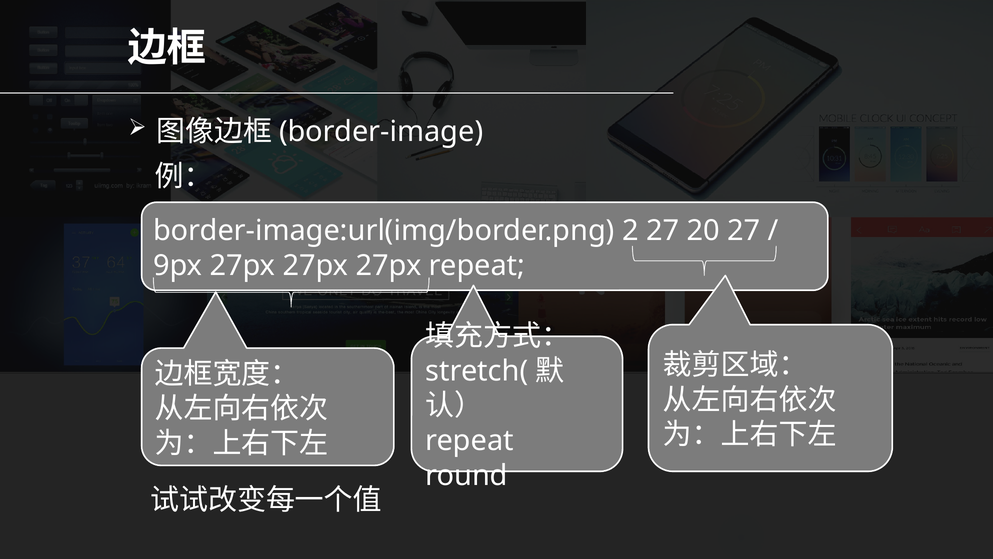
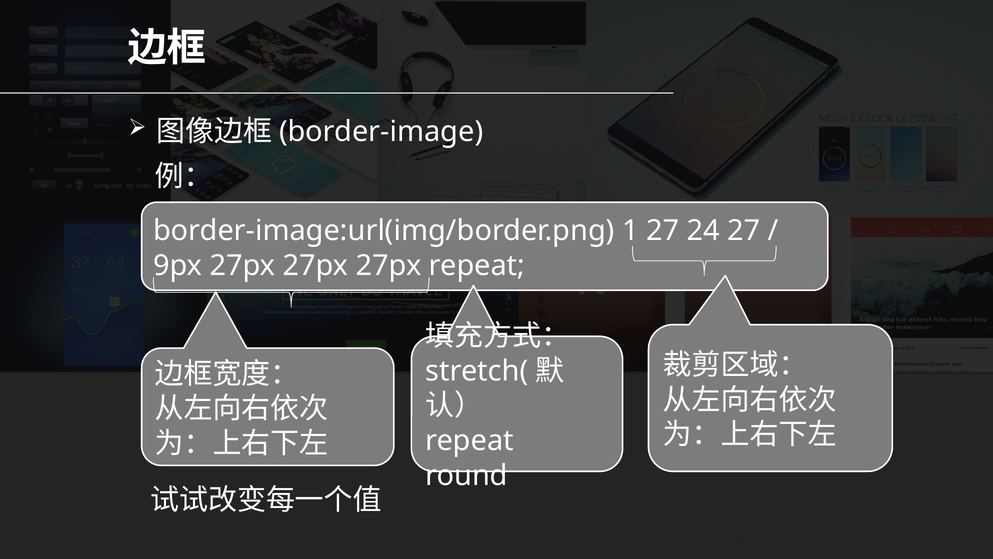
2: 2 -> 1
20: 20 -> 24
